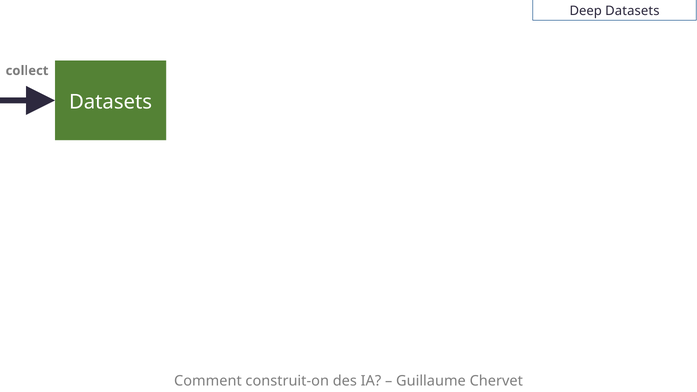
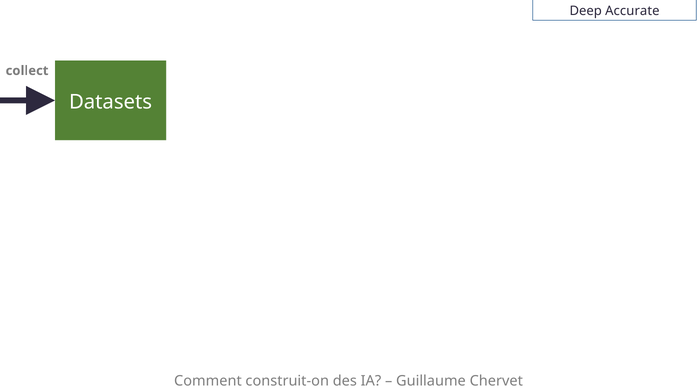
Deep Datasets: Datasets -> Accurate
